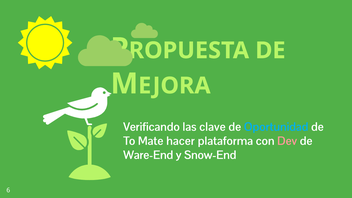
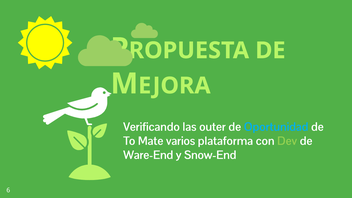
clave: clave -> outer
hacer: hacer -> varios
Dev colour: pink -> light green
